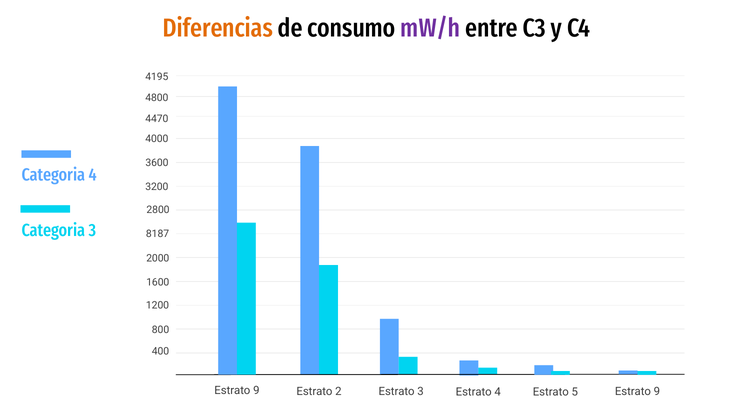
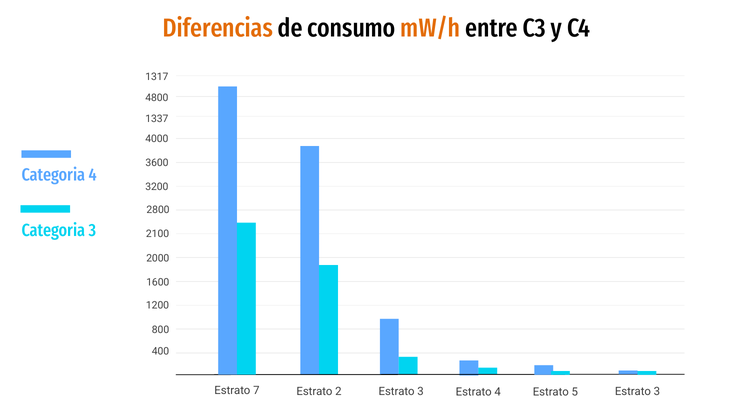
mW/h colour: purple -> orange
4195: 4195 -> 1317
4470: 4470 -> 1337
8187: 8187 -> 2100
9 at (256, 390): 9 -> 7
5 Estrato 9: 9 -> 3
